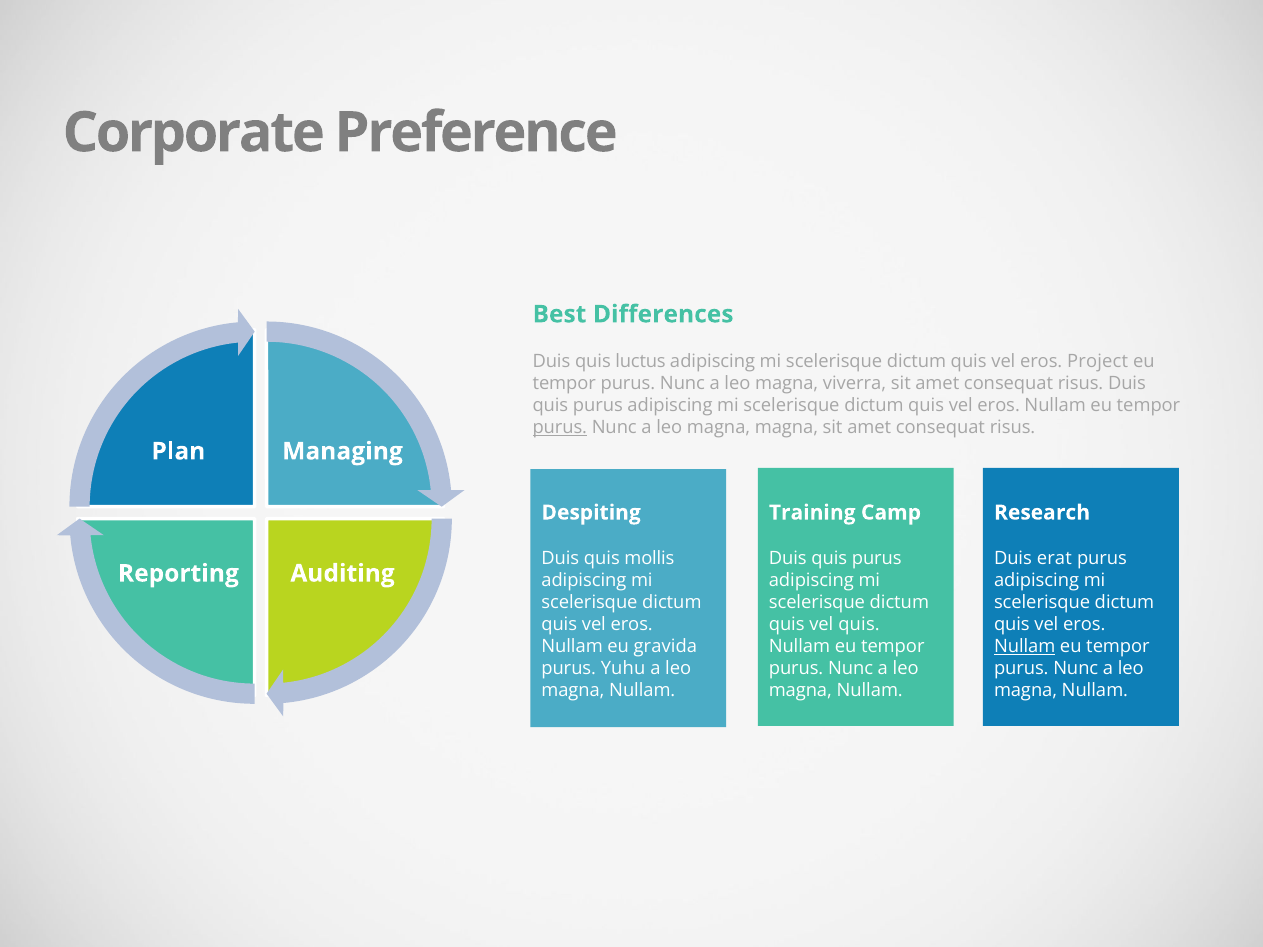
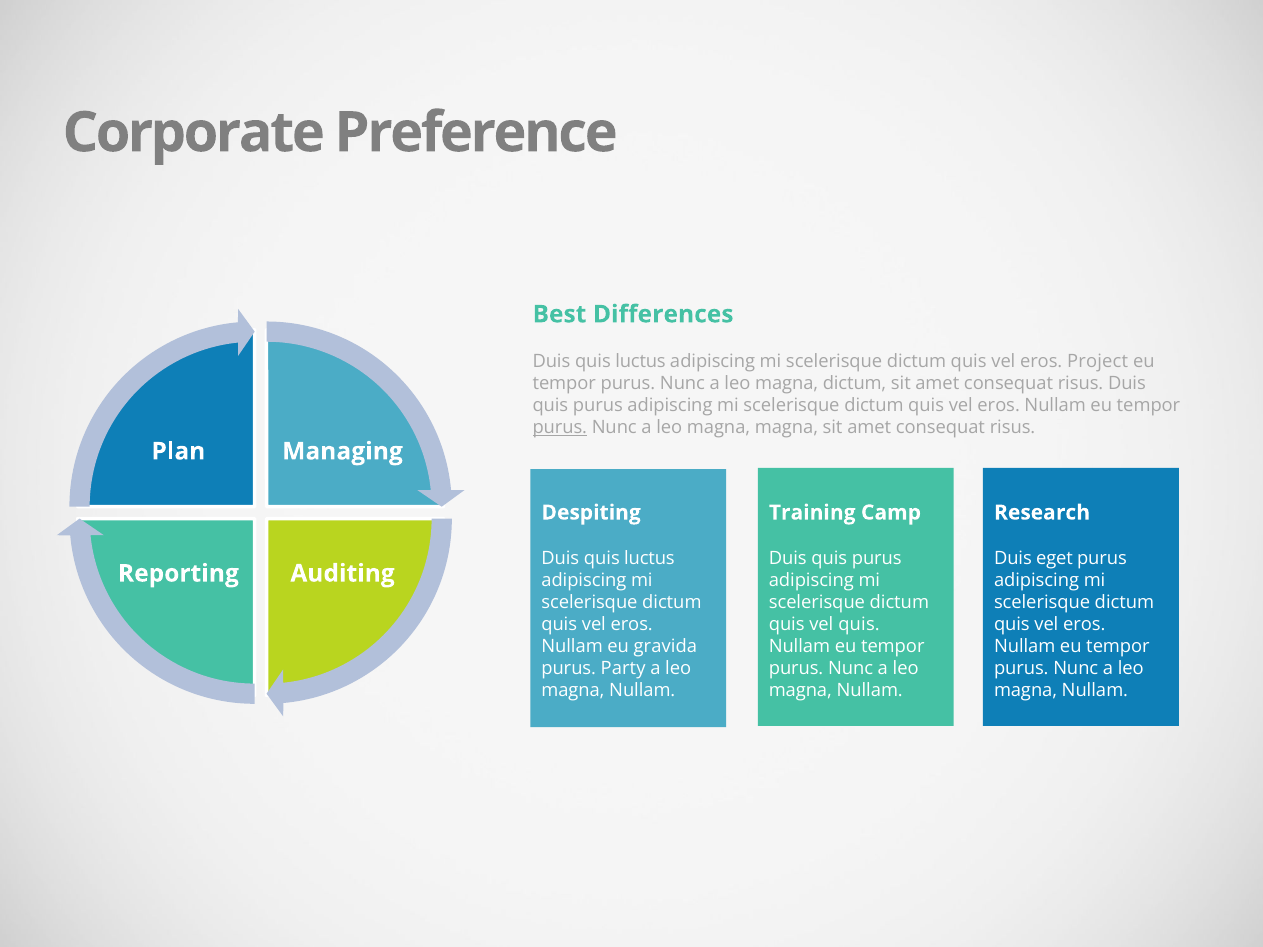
magna viverra: viverra -> dictum
mollis at (649, 558): mollis -> luctus
erat: erat -> eget
Nullam at (1025, 647) underline: present -> none
Yuhu: Yuhu -> Party
